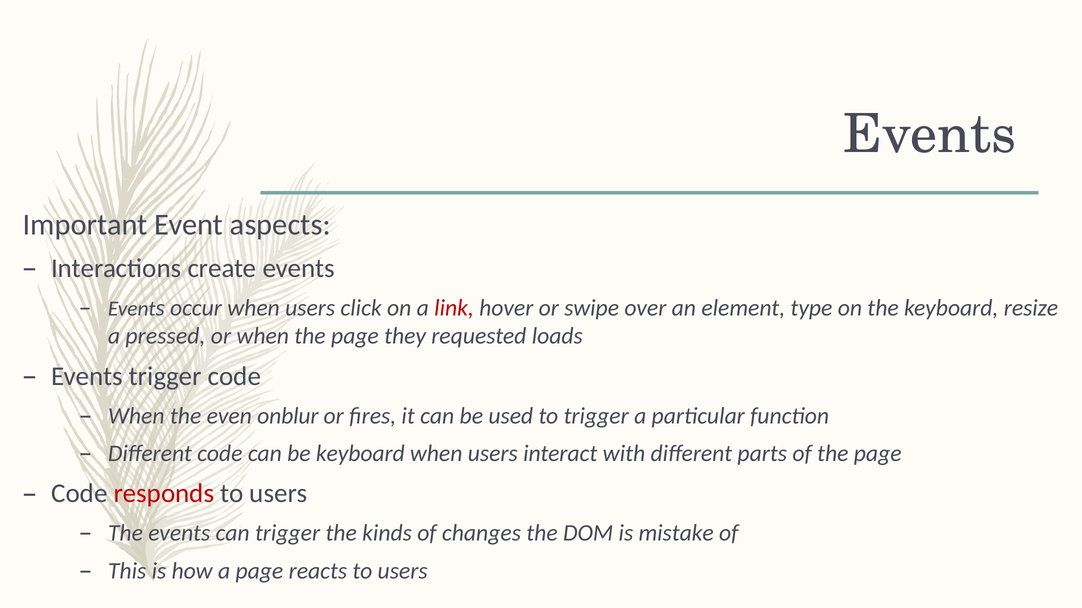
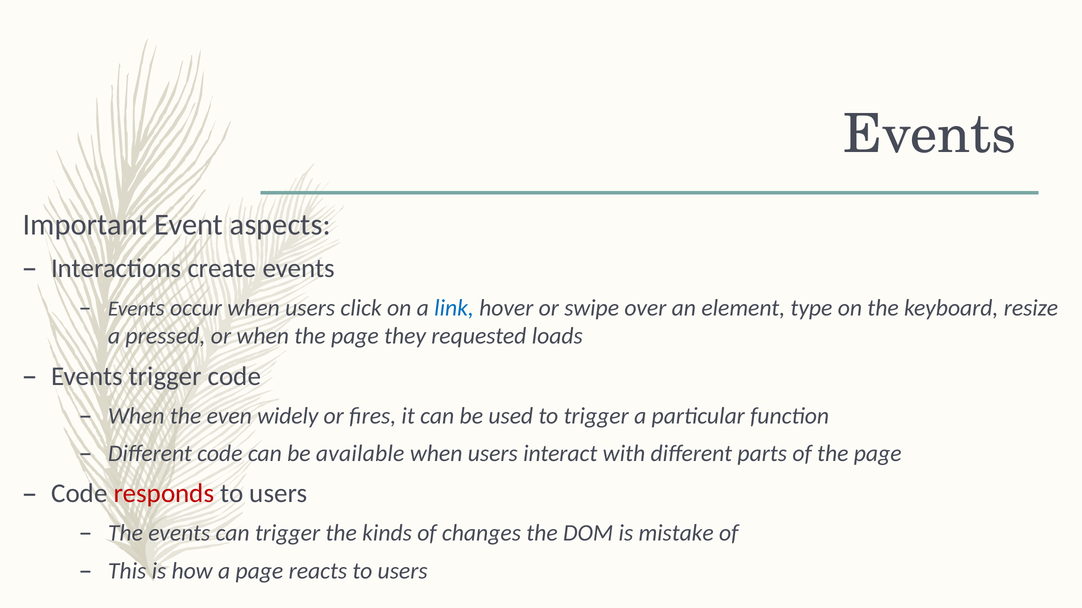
link colour: red -> blue
onblur: onblur -> widely
be keyboard: keyboard -> available
